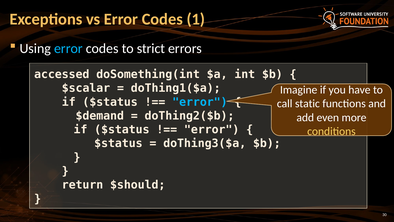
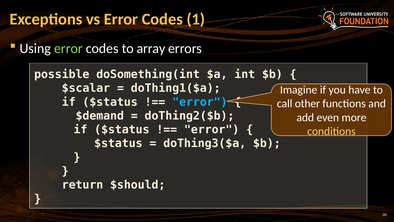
error at (68, 49) colour: light blue -> light green
strict: strict -> array
accessed: accessed -> possible
static: static -> other
